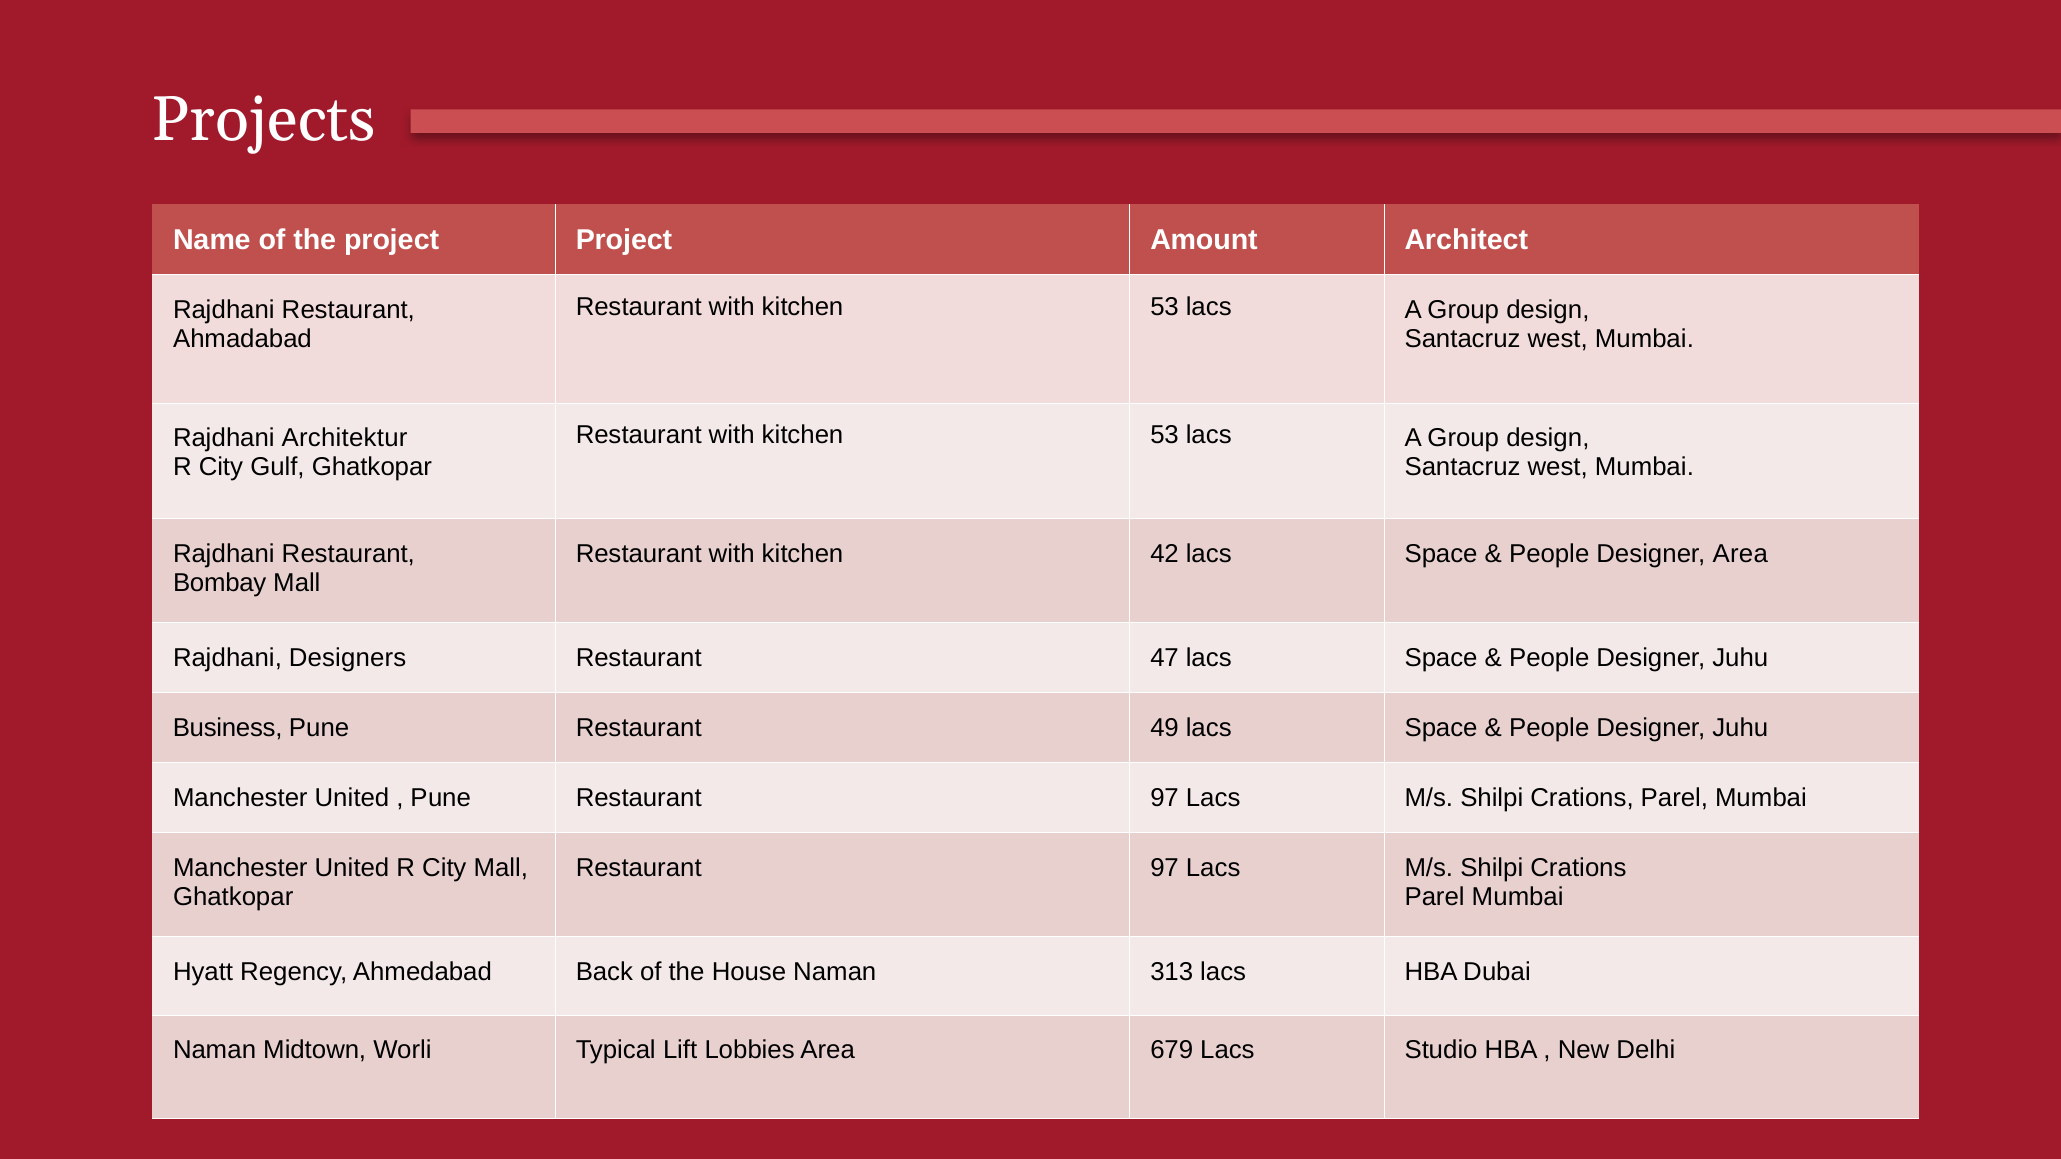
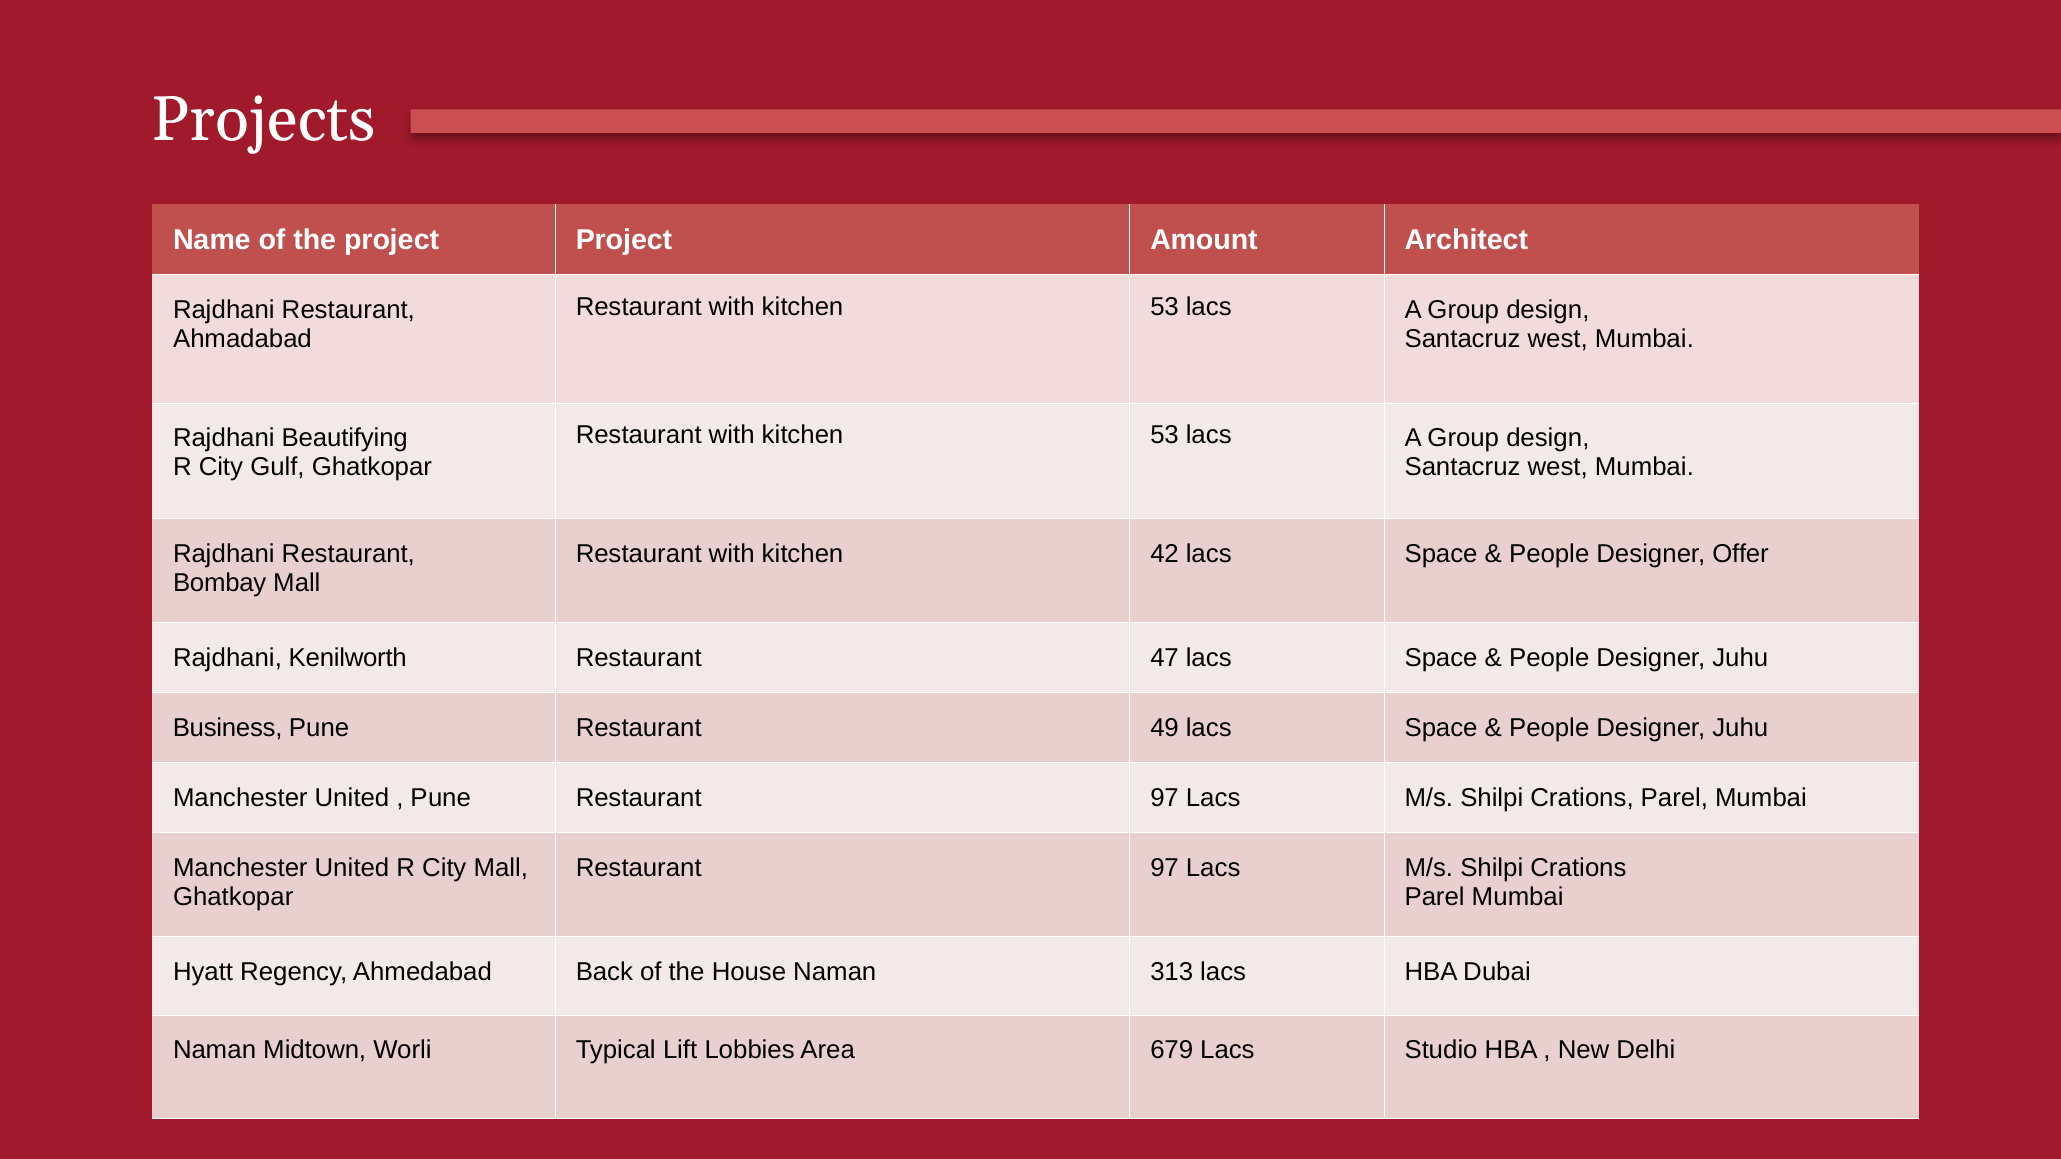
Architektur: Architektur -> Beautifying
Designer Area: Area -> Offer
Designers: Designers -> Kenilworth
